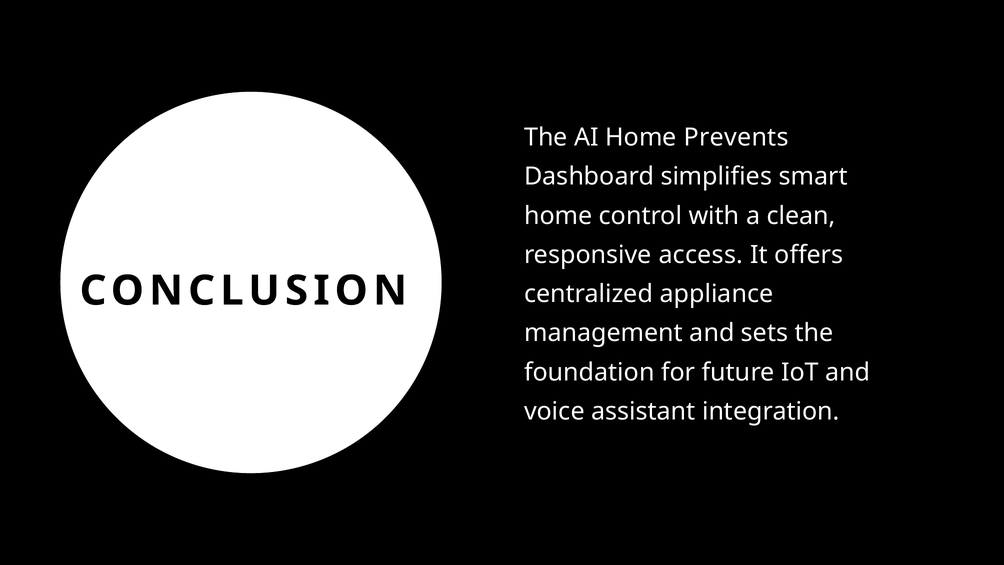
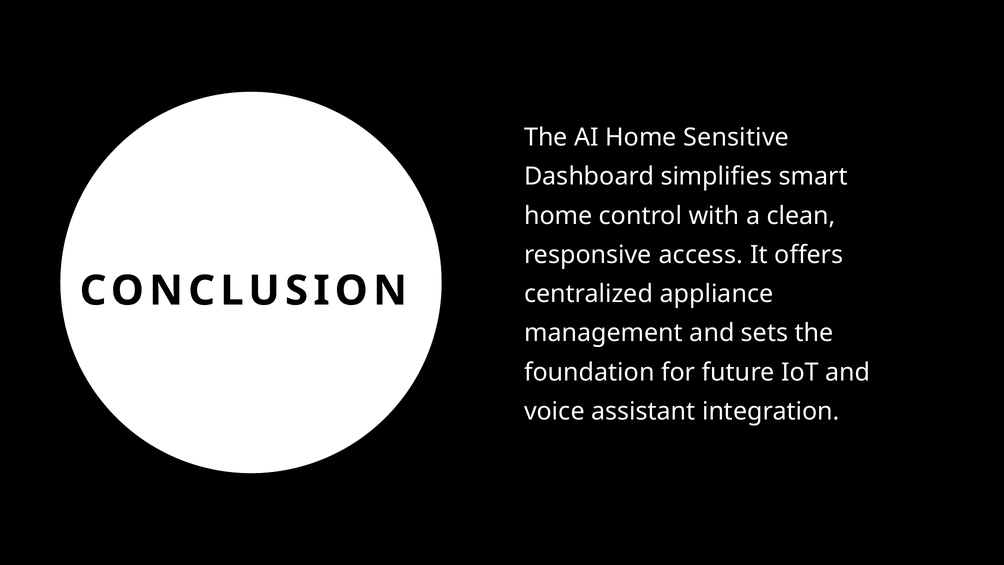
Prevents: Prevents -> Sensitive
